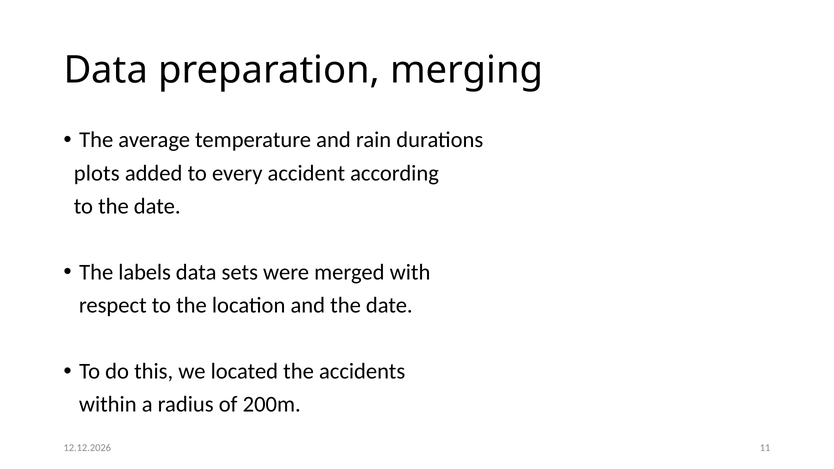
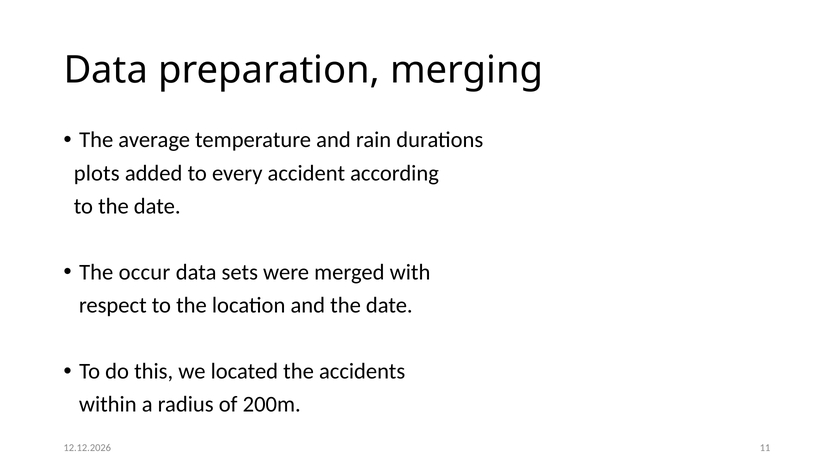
labels: labels -> occur
